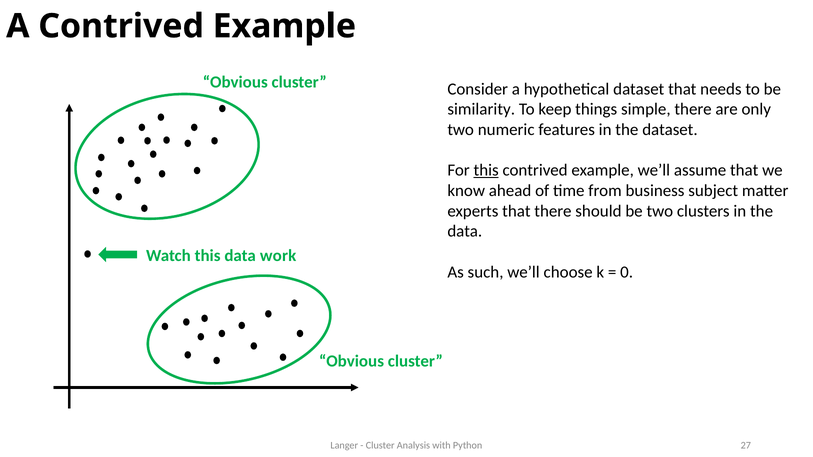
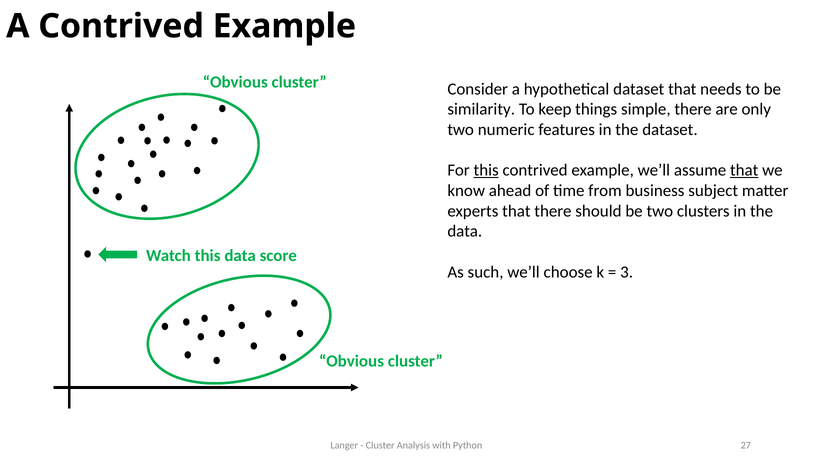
that at (744, 170) underline: none -> present
work: work -> score
0: 0 -> 3
